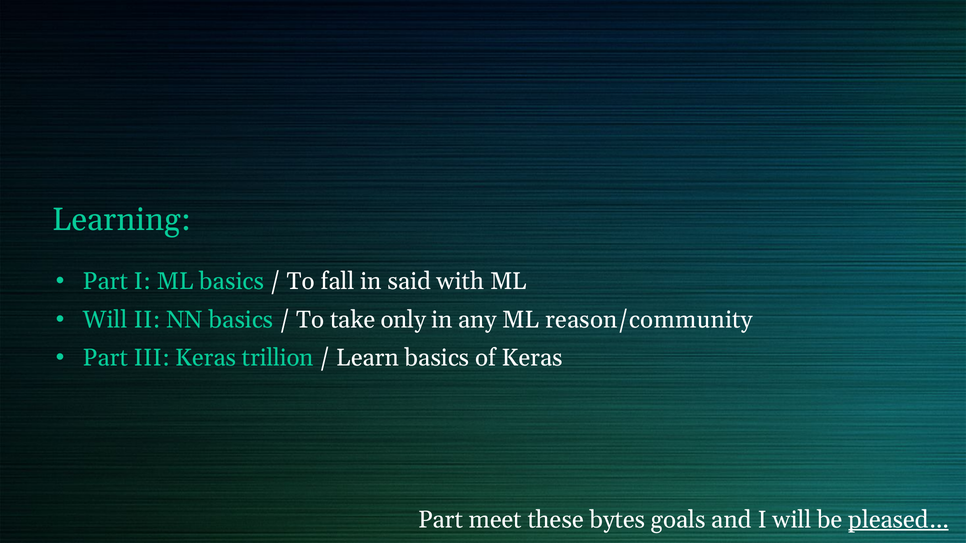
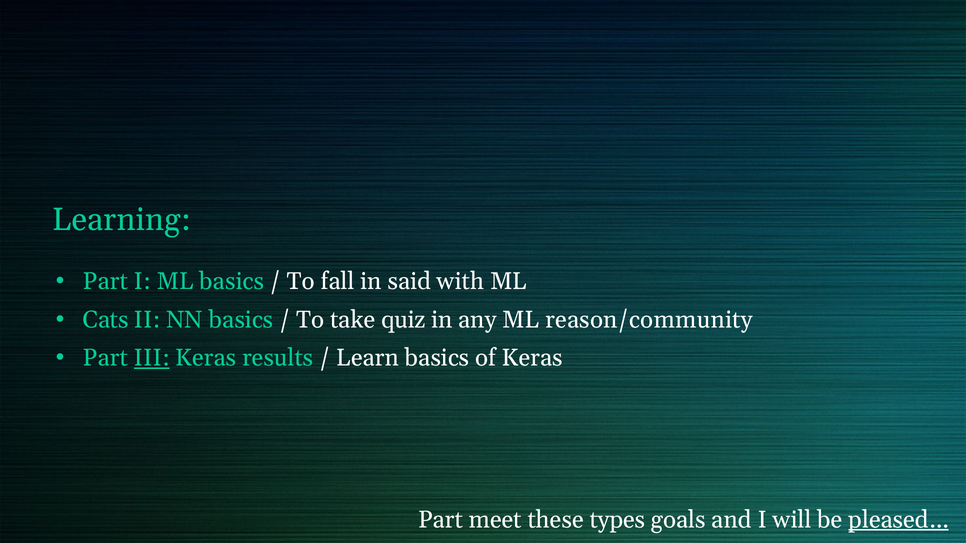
Will at (105, 320): Will -> Cats
only: only -> quiz
III underline: none -> present
trillion: trillion -> results
bytes: bytes -> types
